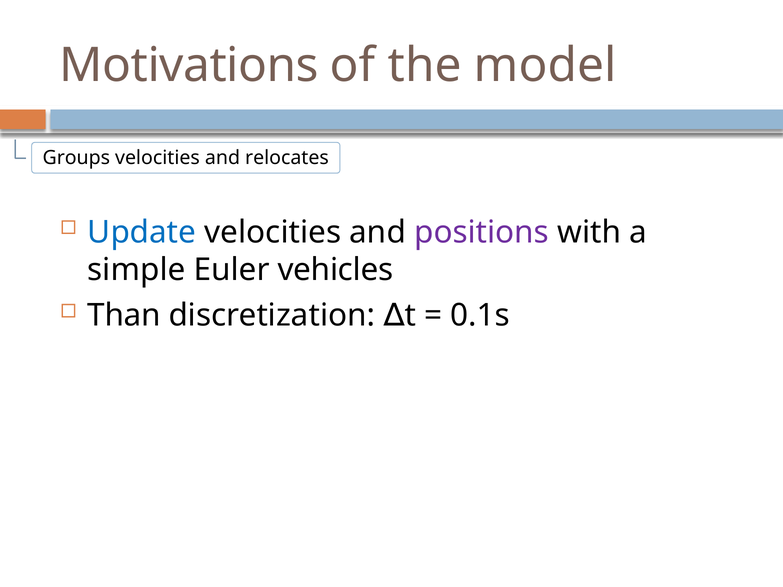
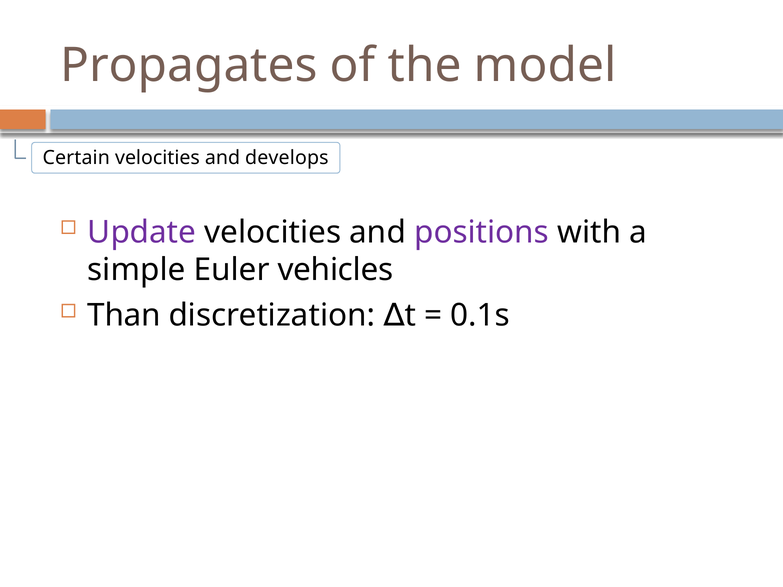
Motivations: Motivations -> Propagates
Groups: Groups -> Certain
relocates: relocates -> develops
Update colour: blue -> purple
